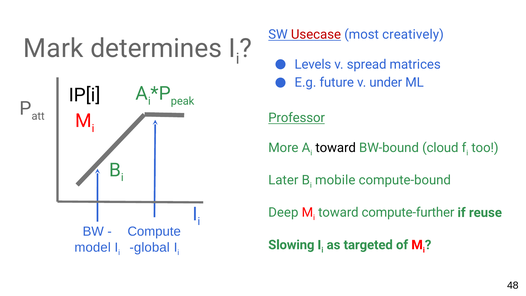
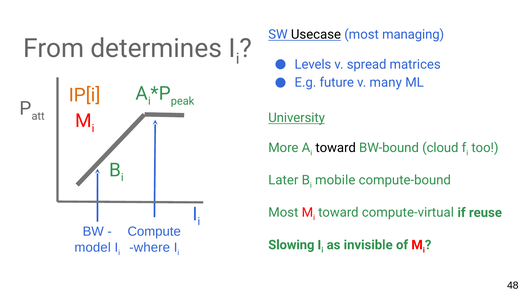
Usecase colour: red -> black
creatively: creatively -> managing
Mark: Mark -> From
under: under -> many
IP[i colour: black -> orange
Professor: Professor -> University
Deep at (283, 213): Deep -> Most
compute-further: compute-further -> compute-virtual
targeted: targeted -> invisible
global: global -> where
